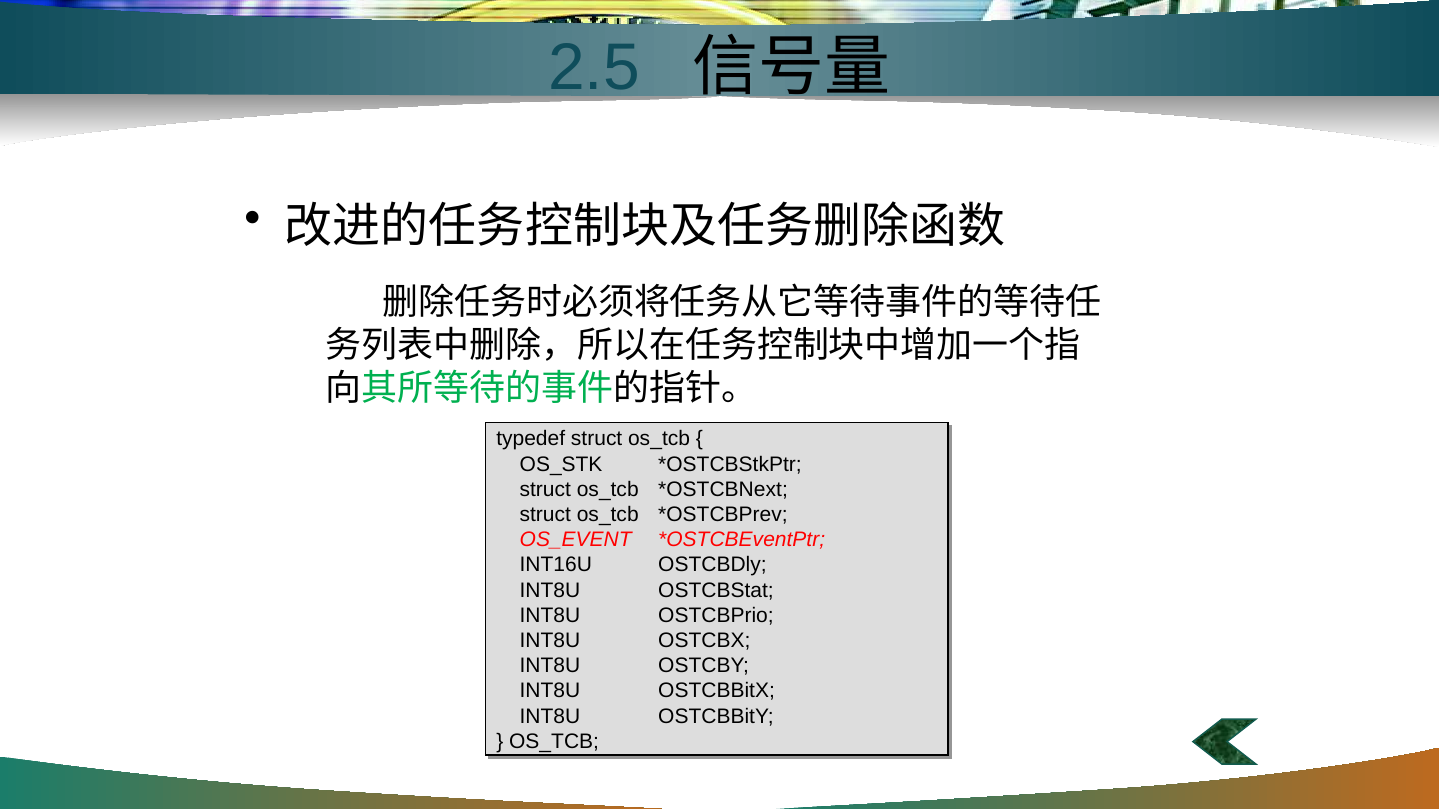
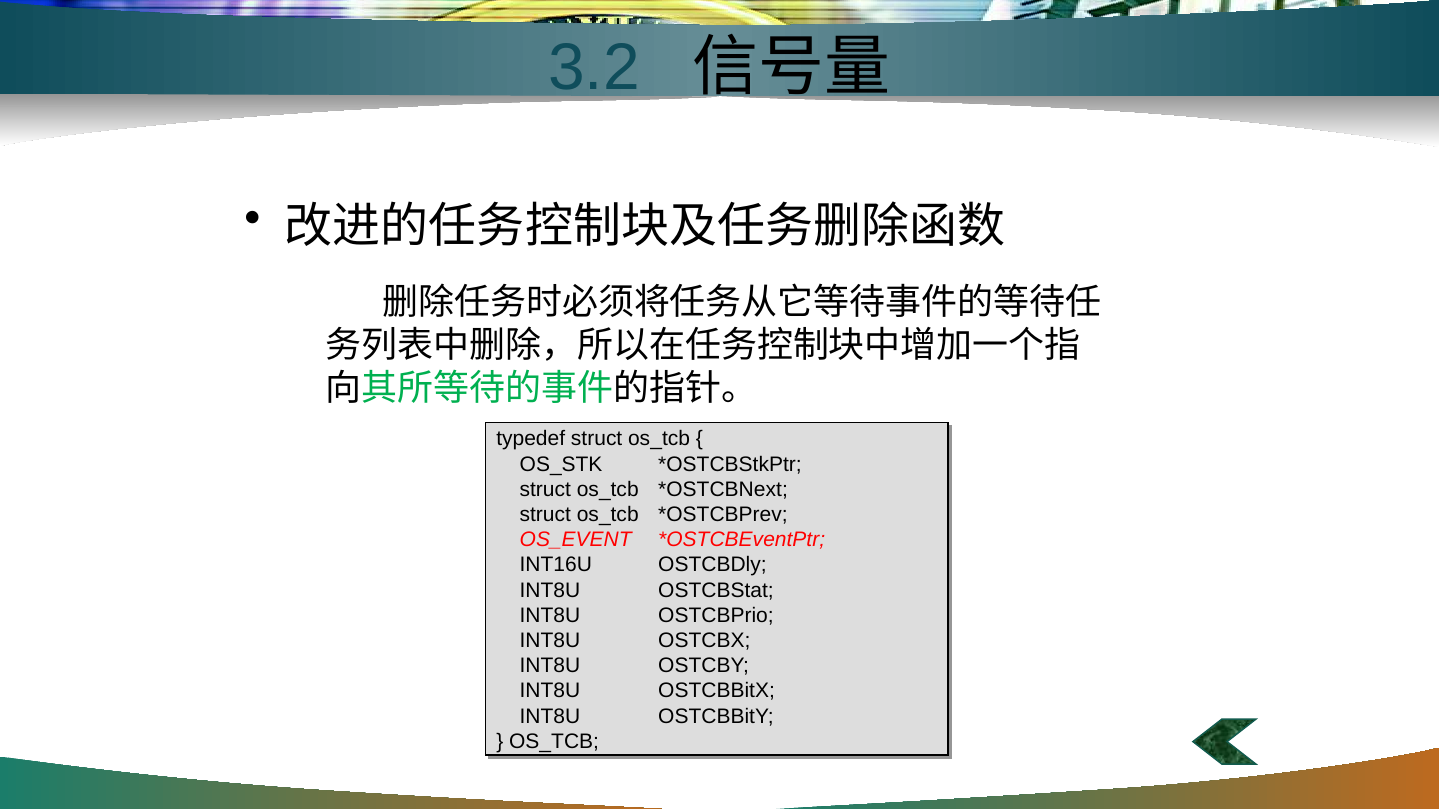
2.5: 2.5 -> 3.2
